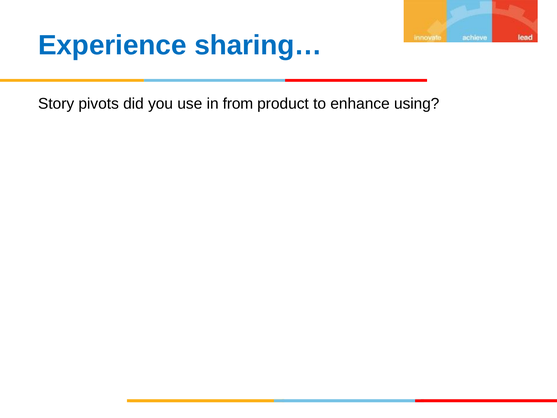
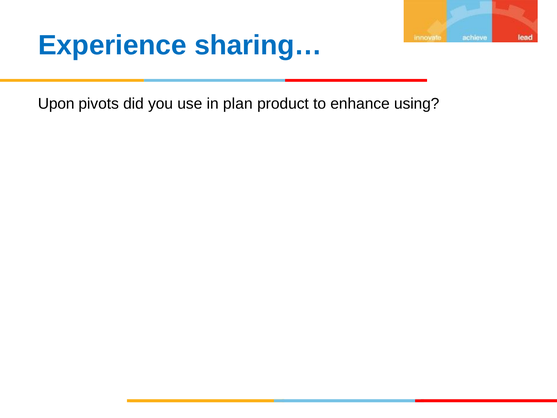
Story: Story -> Upon
from: from -> plan
